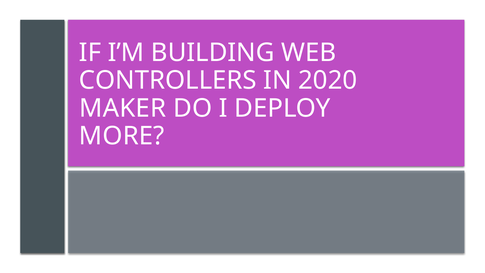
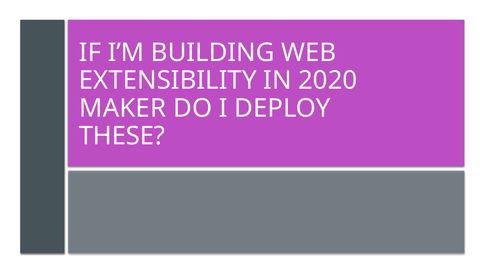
CONTROLLERS: CONTROLLERS -> EXTENSIBILITY
MORE: MORE -> THESE
